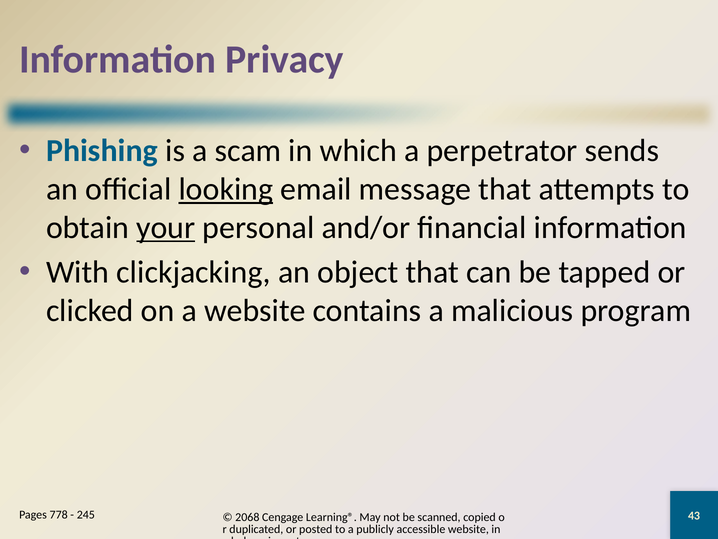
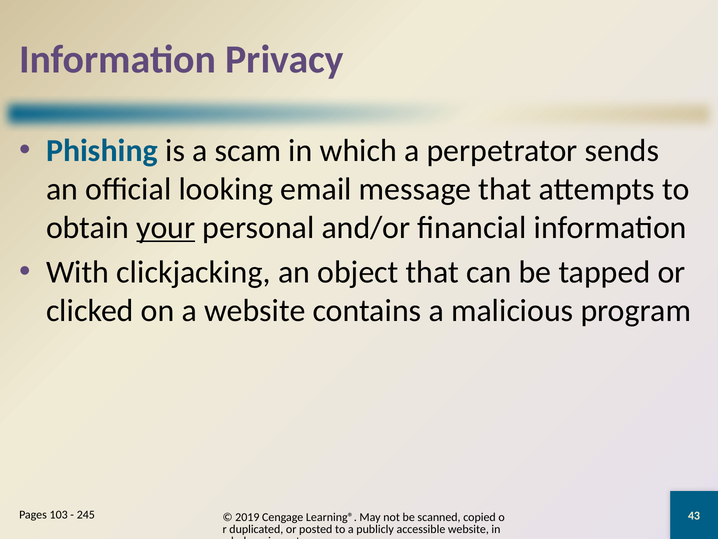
looking underline: present -> none
778: 778 -> 103
2068: 2068 -> 2019
